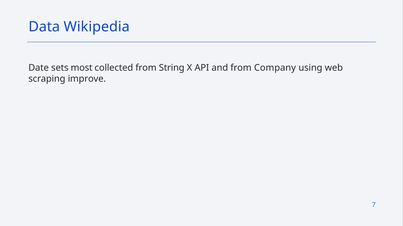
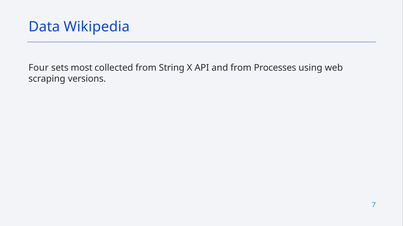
Date: Date -> Four
Company: Company -> Processes
improve: improve -> versions
